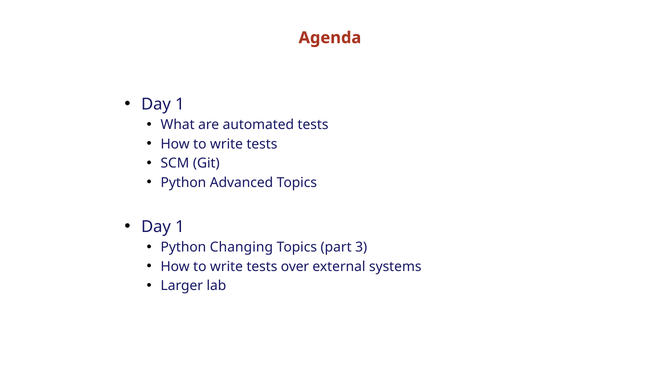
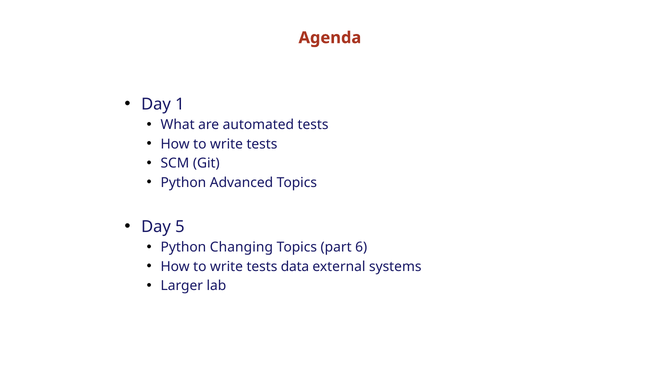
1 at (180, 227): 1 -> 5
3: 3 -> 6
over: over -> data
